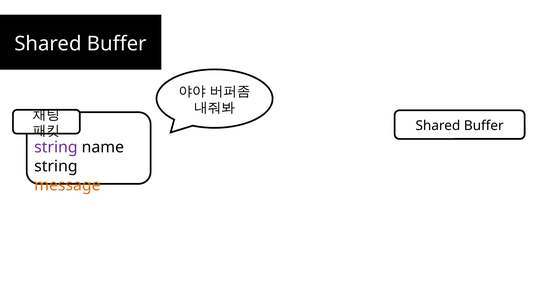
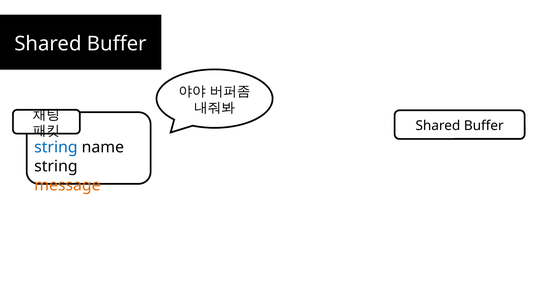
string at (56, 148) colour: purple -> blue
